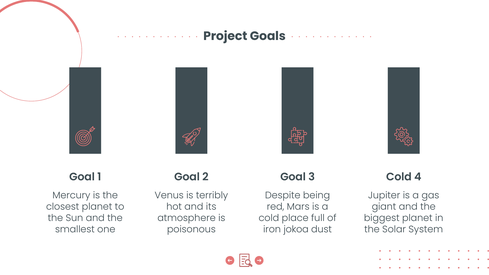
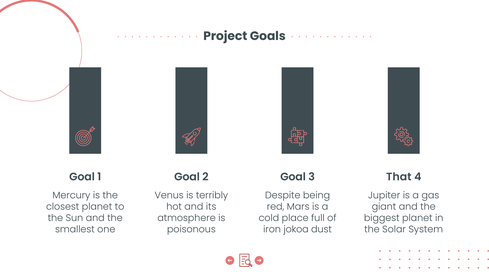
Cold at (399, 177): Cold -> That
